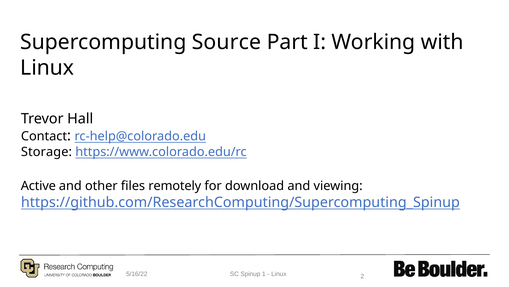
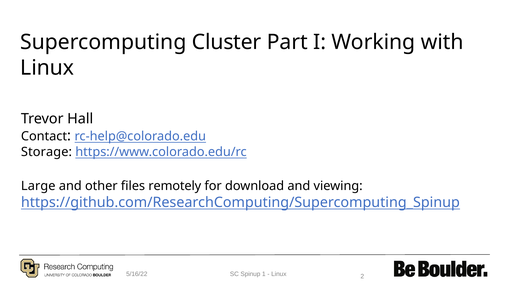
Source: Source -> Cluster
Active: Active -> Large
